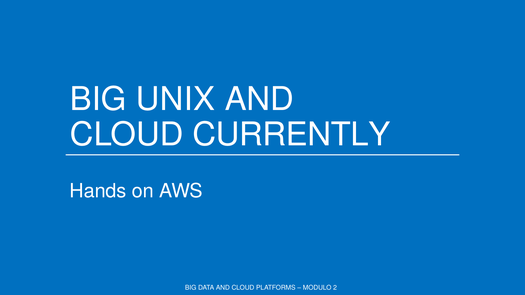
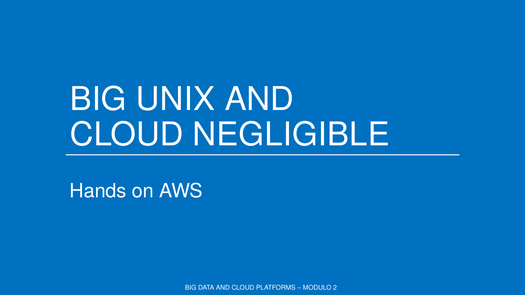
CURRENTLY: CURRENTLY -> NEGLIGIBLE
